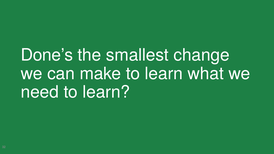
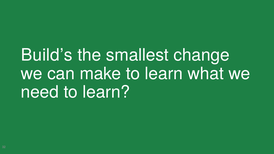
Done’s: Done’s -> Build’s
